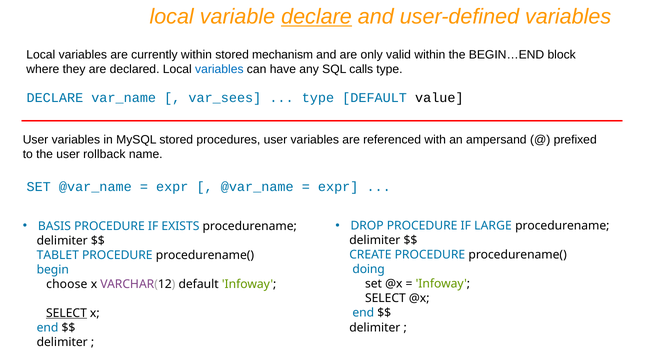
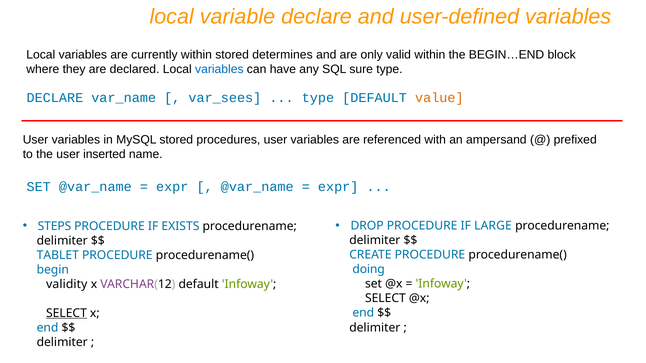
declare at (316, 17) underline: present -> none
mechanism: mechanism -> determines
calls: calls -> sure
value colour: black -> orange
rollback: rollback -> inserted
BASIS: BASIS -> STEPS
choose: choose -> validity
